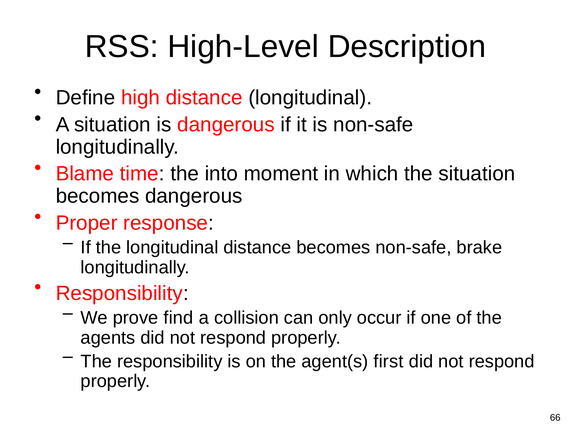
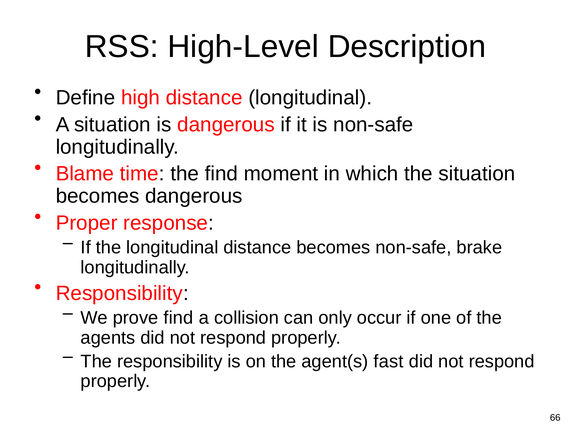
the into: into -> find
first: first -> fast
